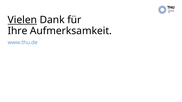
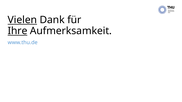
Ihre underline: none -> present
